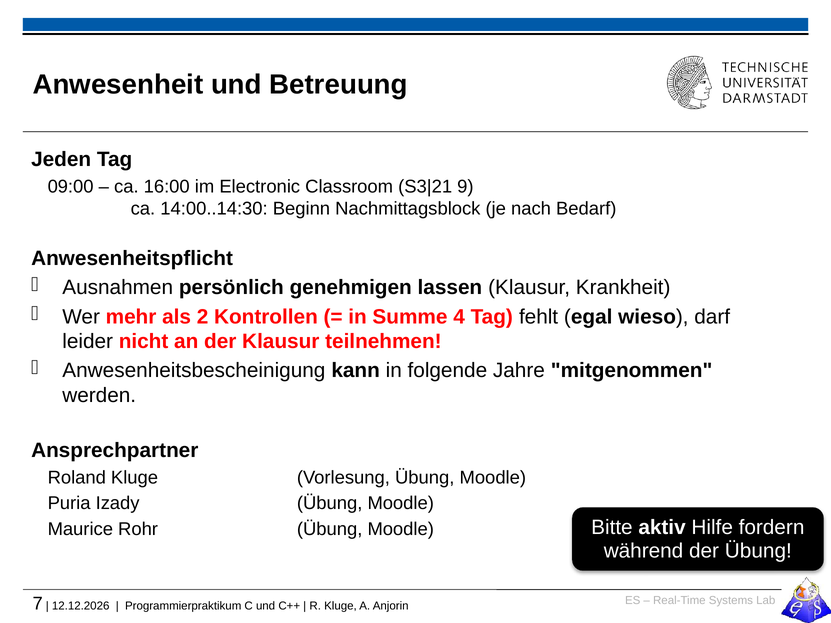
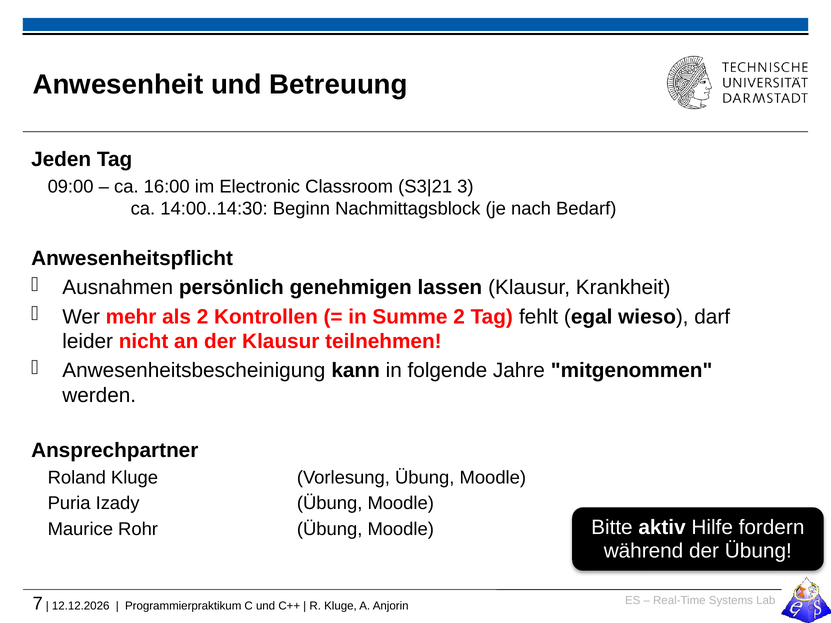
9: 9 -> 3
Summe 4: 4 -> 2
